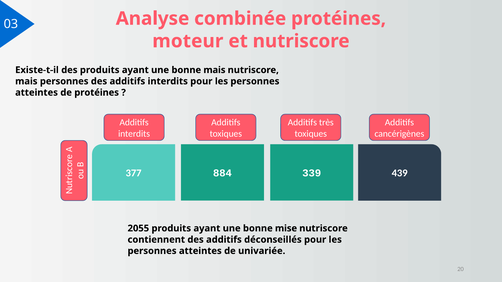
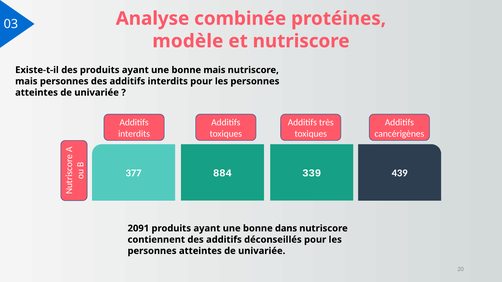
moteur: moteur -> modèle
protéines at (97, 93): protéines -> univariée
2055: 2055 -> 2091
mise: mise -> dans
